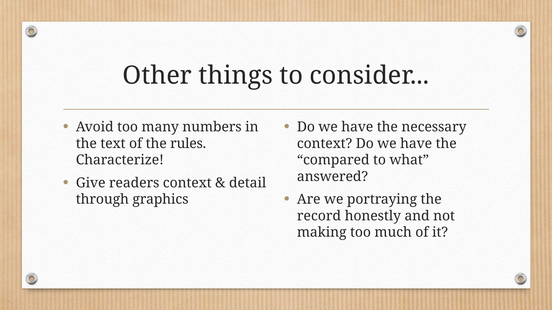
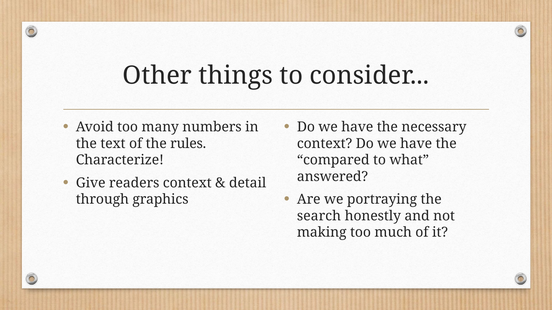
record: record -> search
